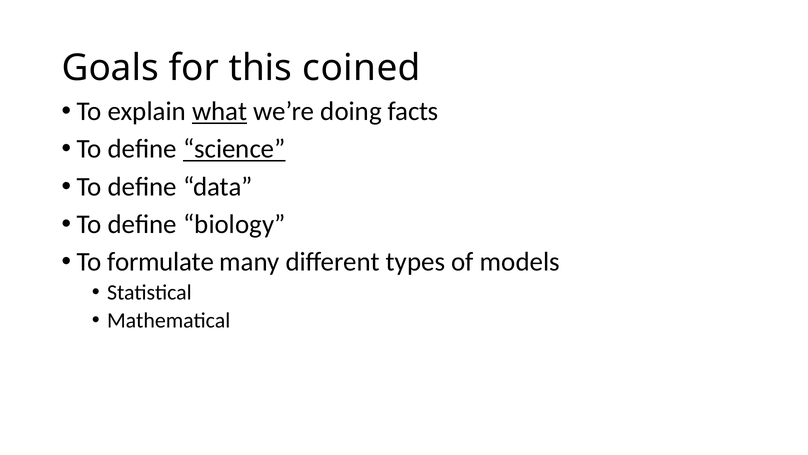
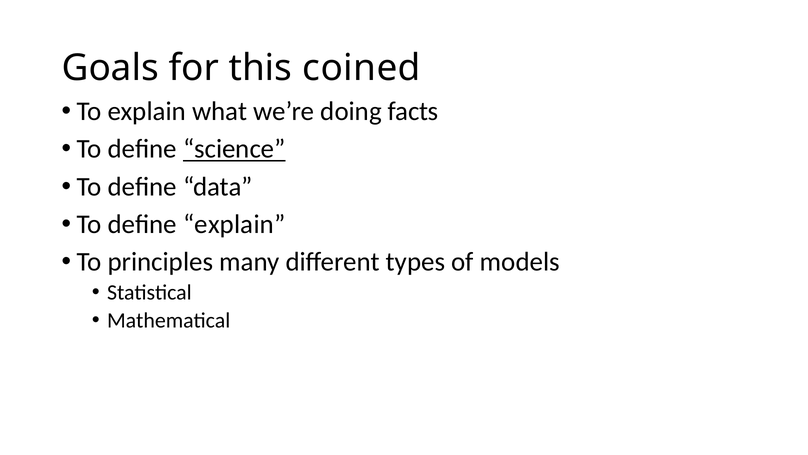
what underline: present -> none
define biology: biology -> explain
formulate: formulate -> principles
